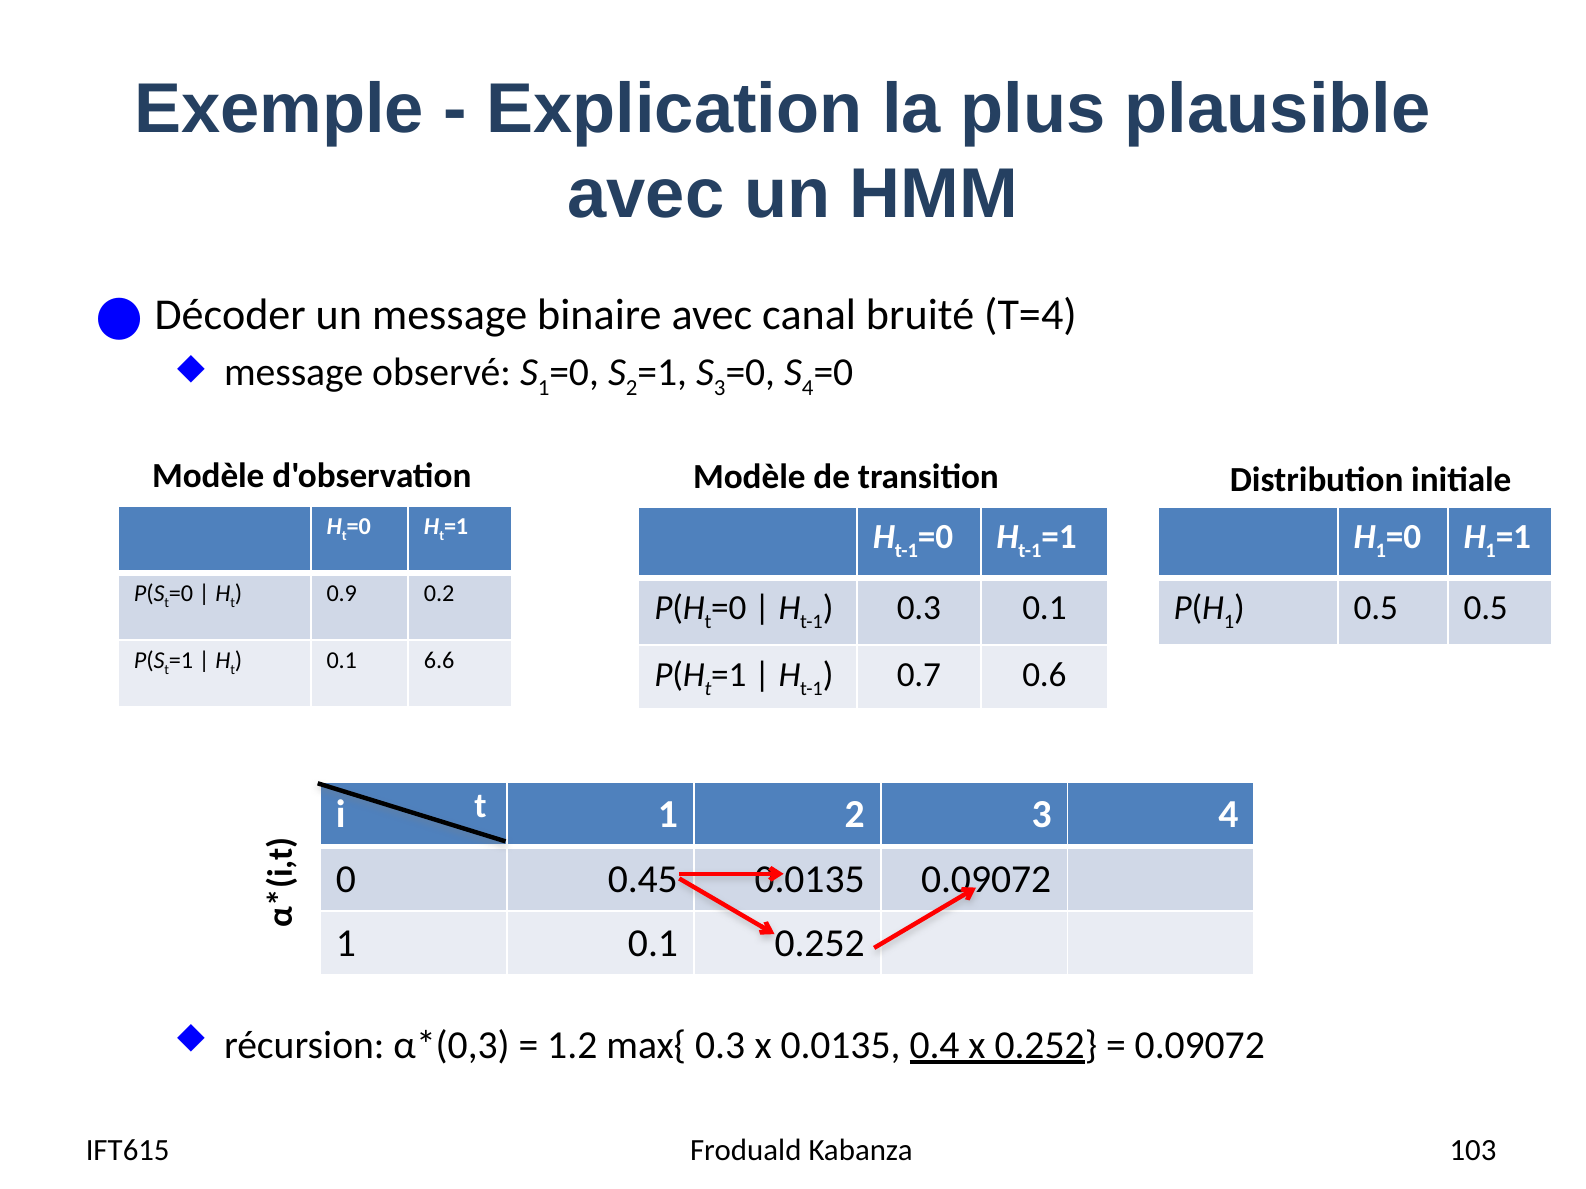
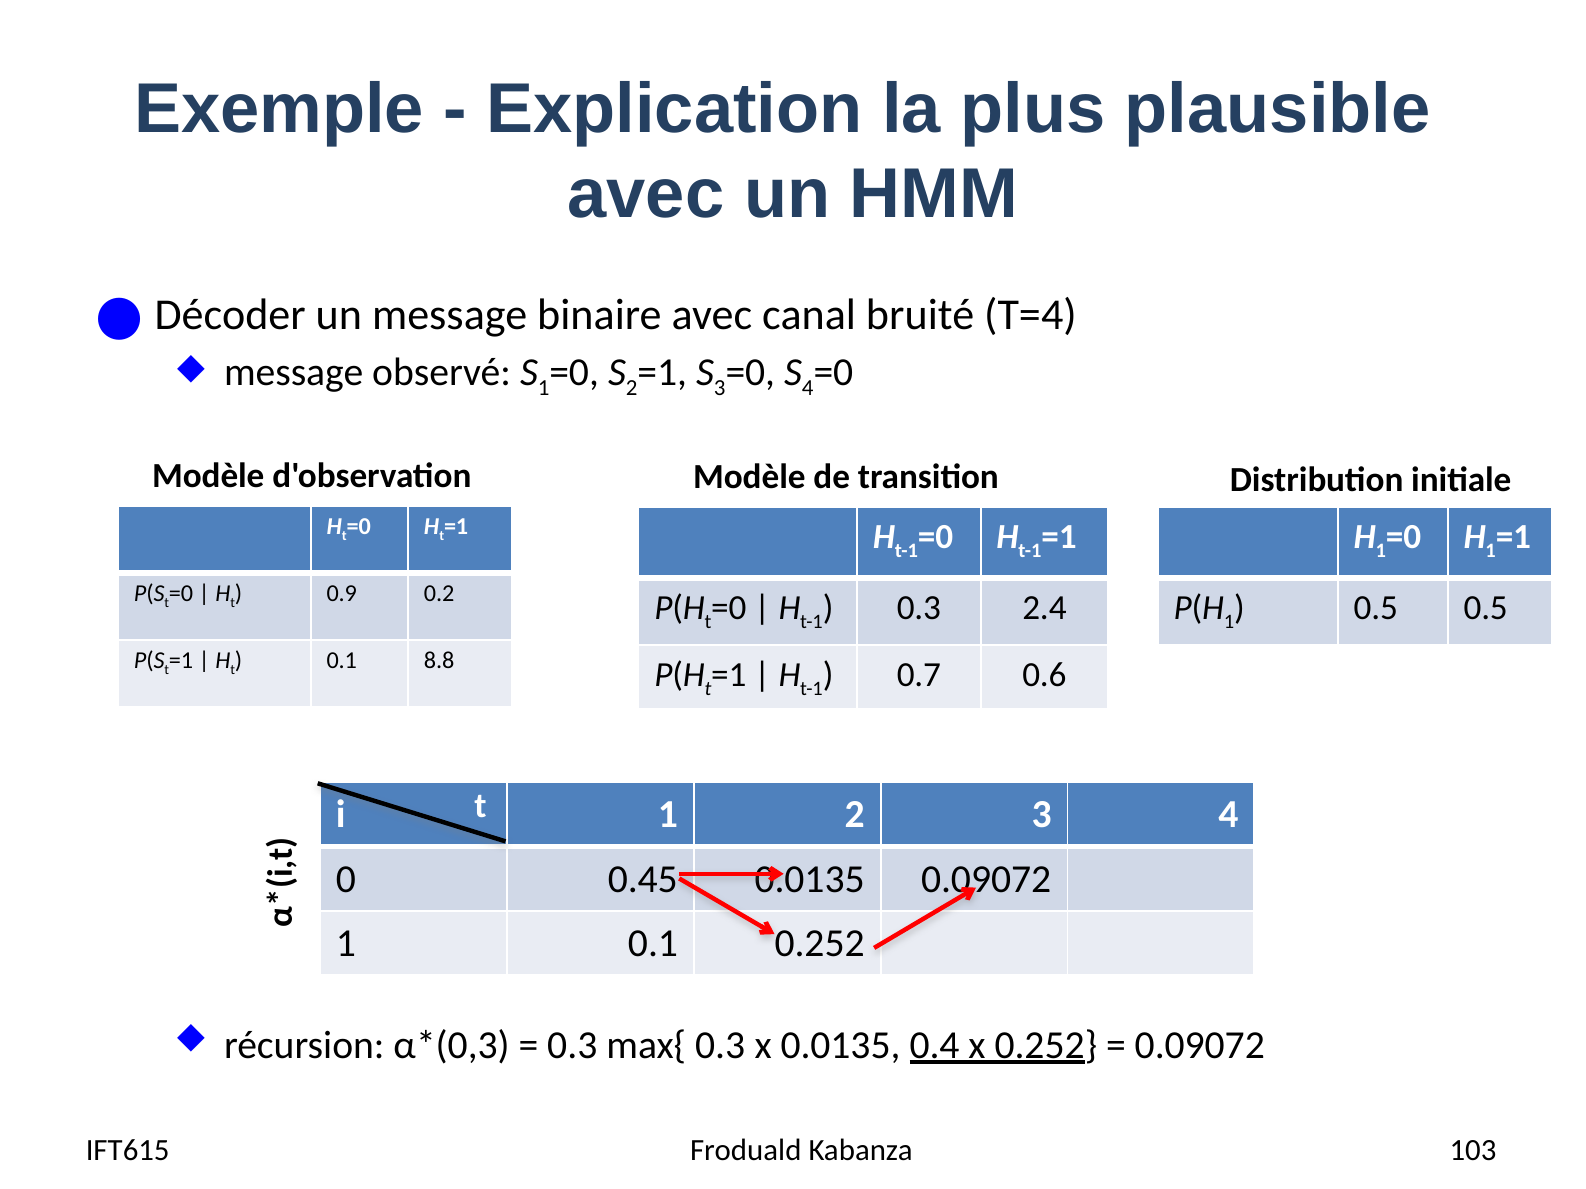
0.3 0.1: 0.1 -> 2.4
6.6: 6.6 -> 8.8
1.2 at (572, 1045): 1.2 -> 0.3
